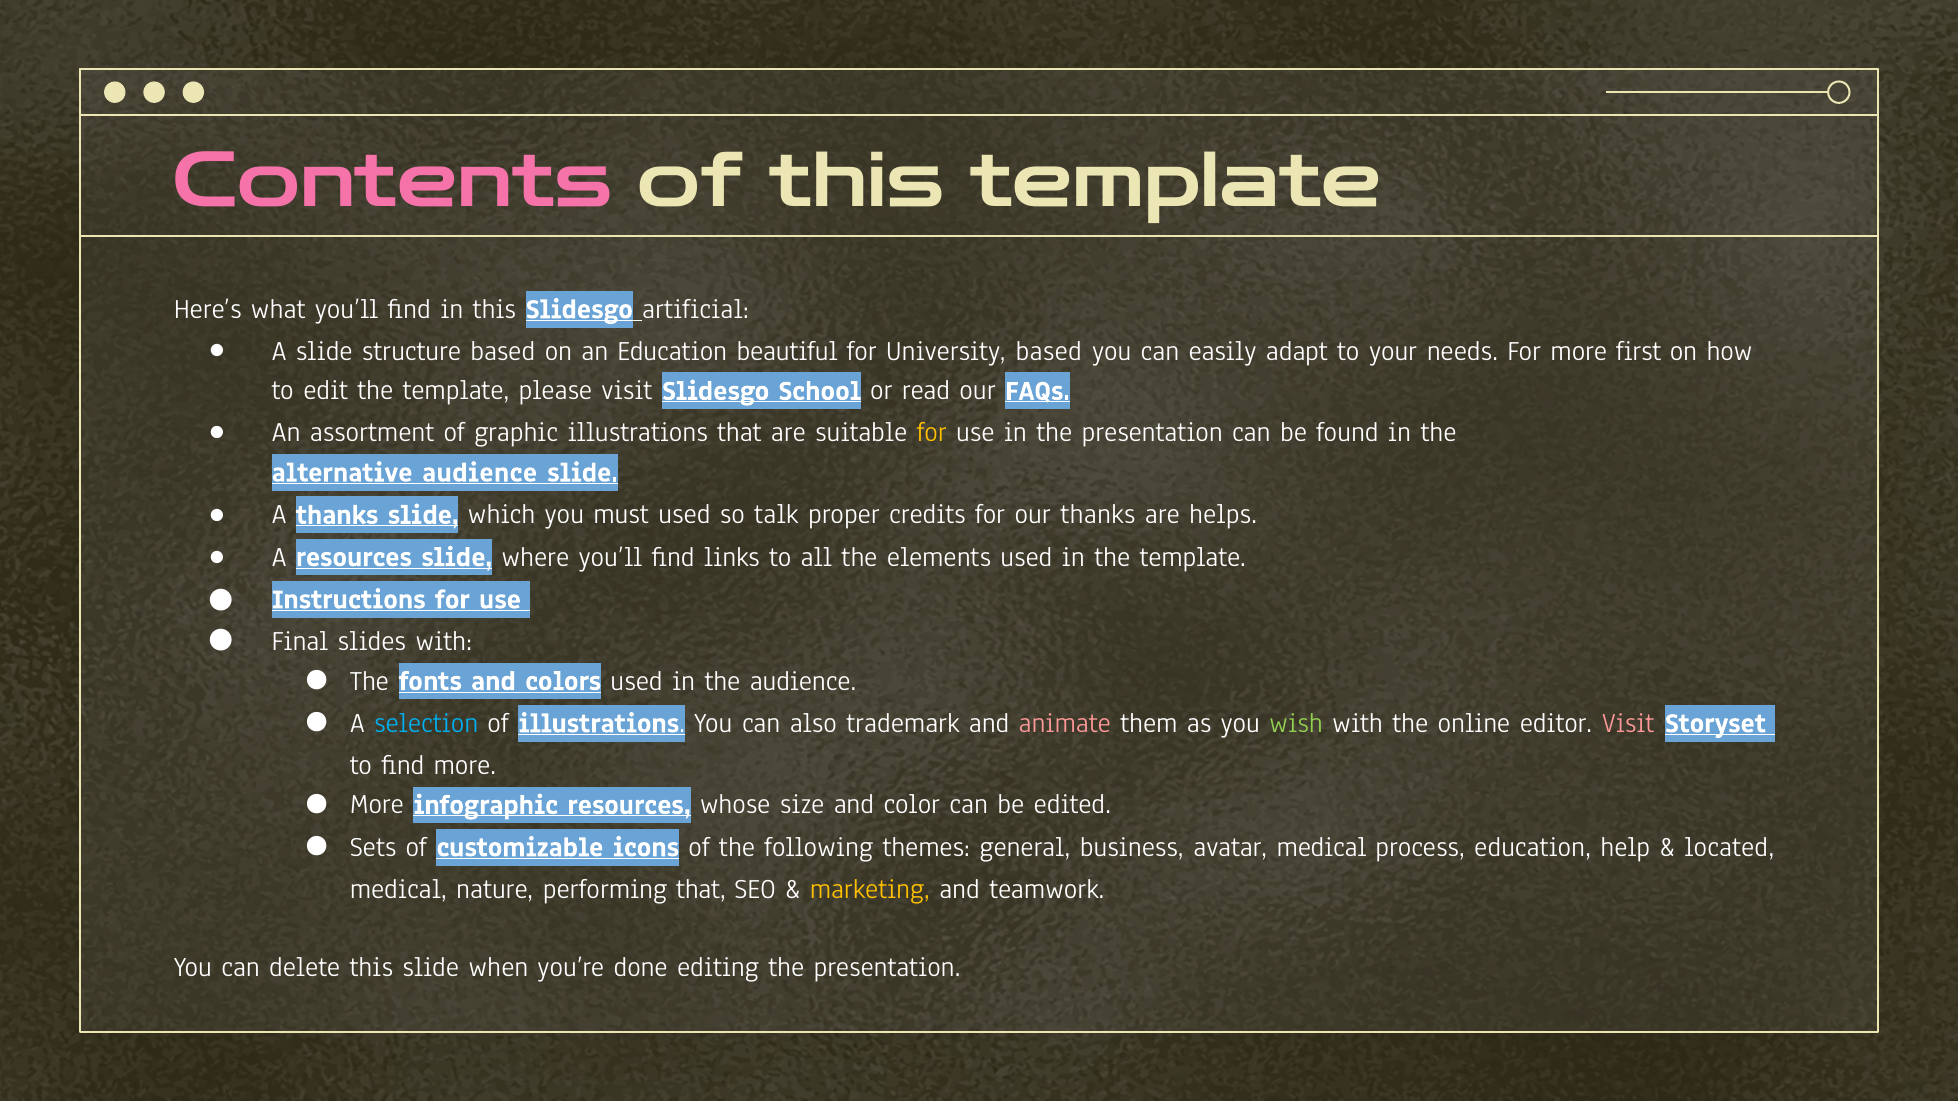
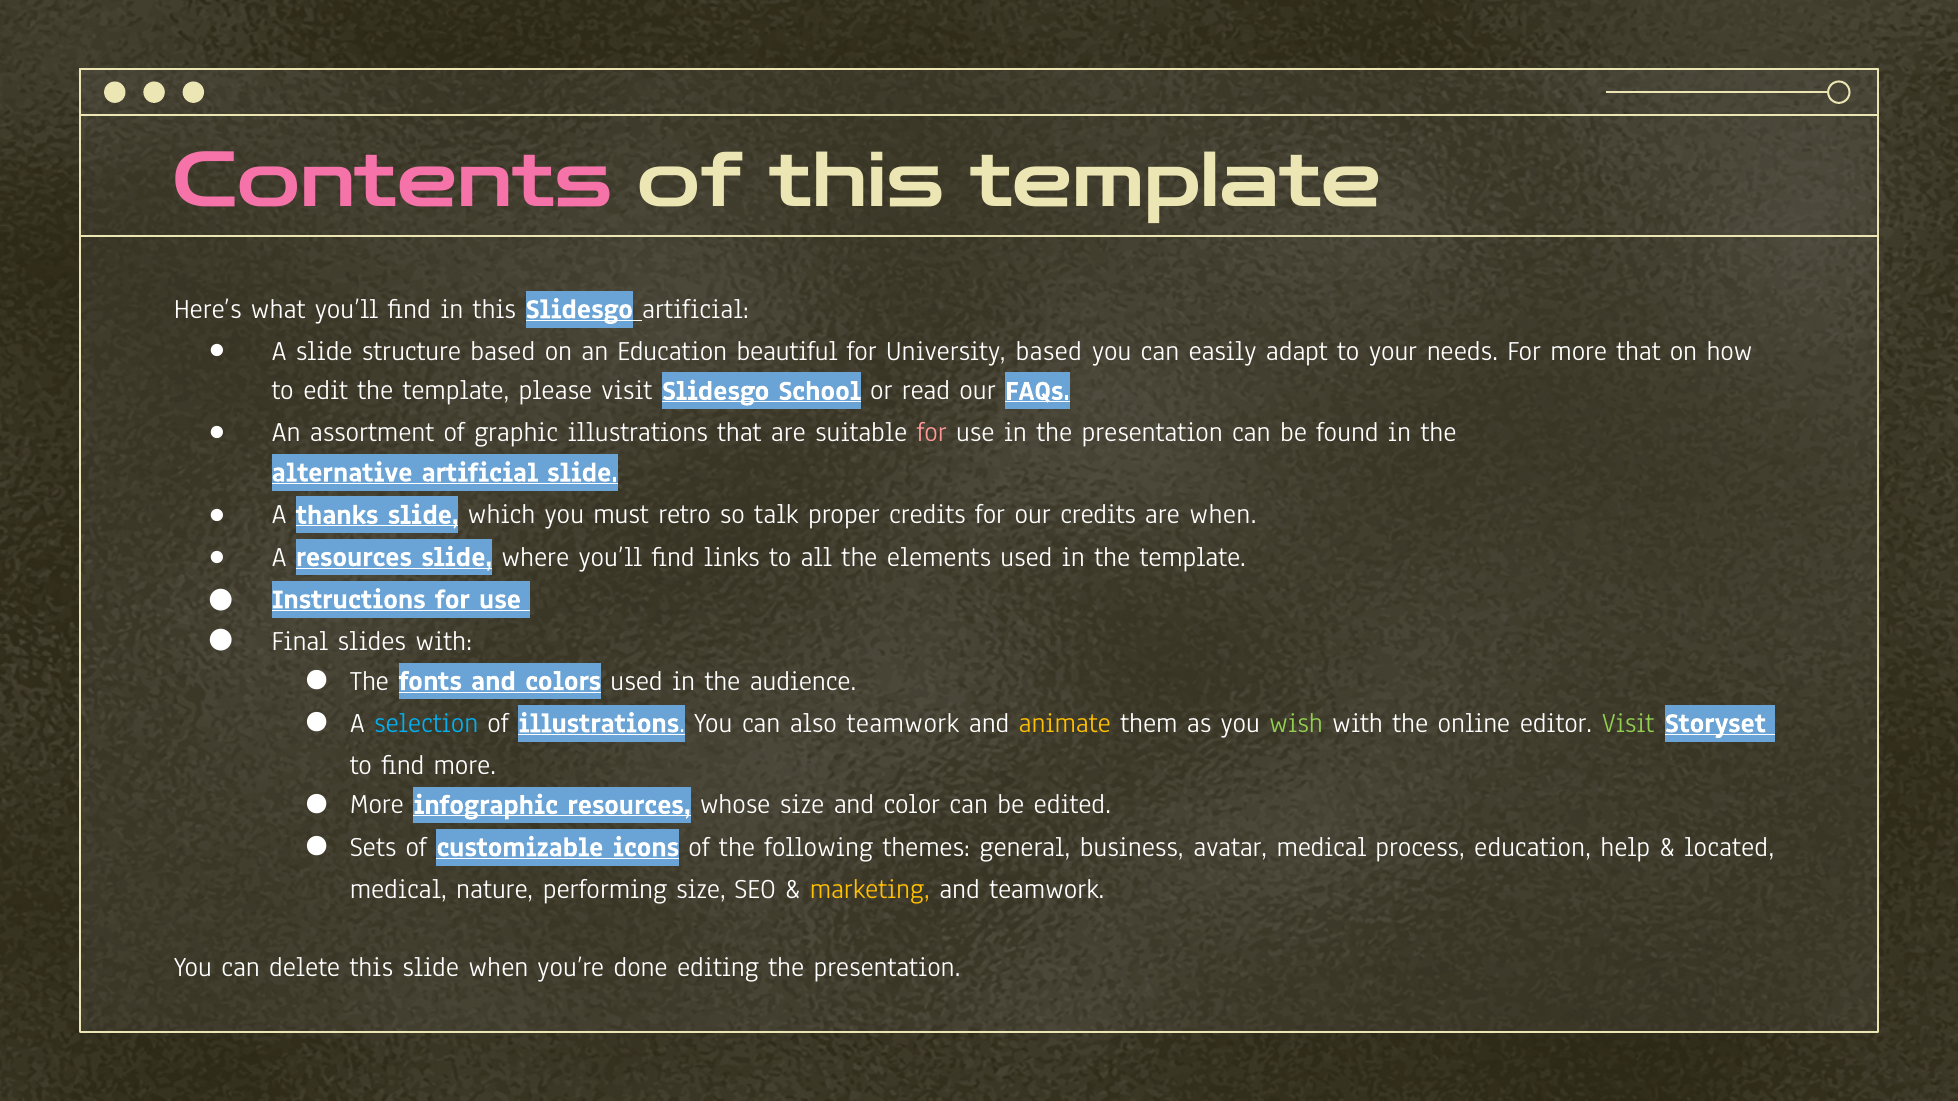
more first: first -> that
for at (932, 433) colour: yellow -> pink
alternative audience: audience -> artificial
must used: used -> retro
our thanks: thanks -> credits
are helps: helps -> when
also trademark: trademark -> teamwork
animate colour: pink -> yellow
Visit at (1628, 723) colour: pink -> light green
performing that: that -> size
